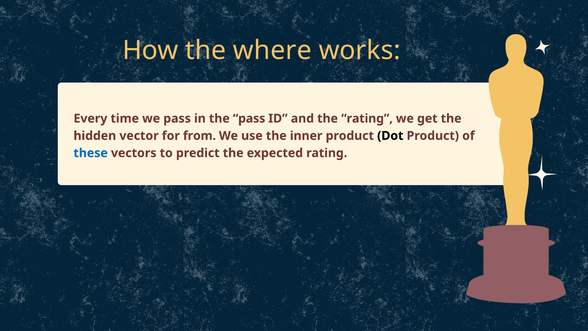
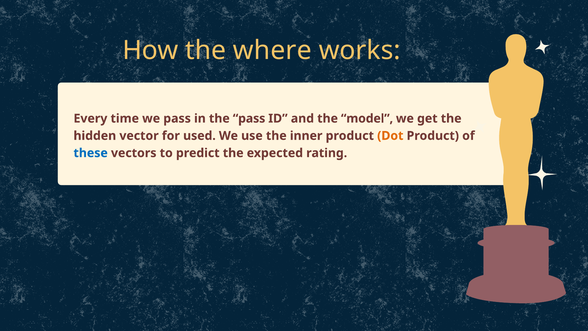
the rating: rating -> model
from: from -> used
Dot colour: black -> orange
